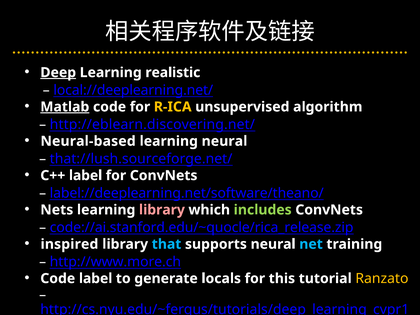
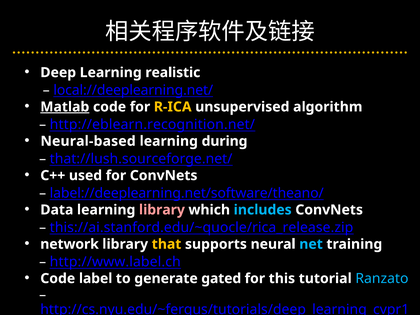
Deep underline: present -> none
http://eblearn.discovering.net/: http://eblearn.discovering.net/ -> http://eblearn.recognition.net/
learning neural: neural -> during
C++ label: label -> used
Nets: Nets -> Data
includes colour: light green -> light blue
code://ai.stanford.edu/~quocle/rica_release.zip: code://ai.stanford.edu/~quocle/rica_release.zip -> this://ai.stanford.edu/~quocle/rica_release.zip
inspired: inspired -> network
that colour: light blue -> yellow
http://www.more.ch: http://www.more.ch -> http://www.label.ch
locals: locals -> gated
Ranzato colour: yellow -> light blue
